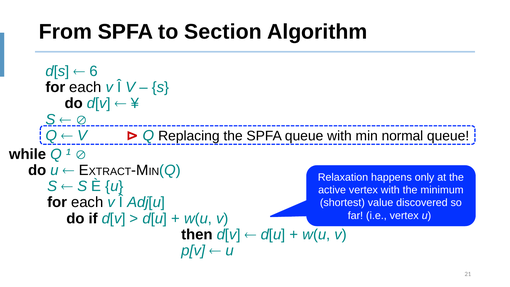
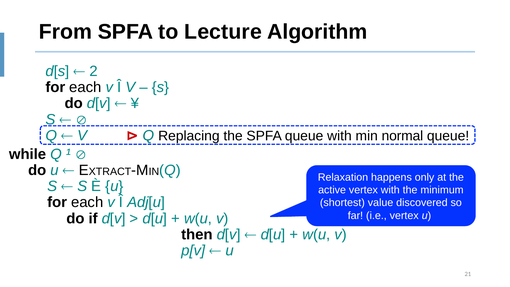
Section: Section -> Lecture
6: 6 -> 2
